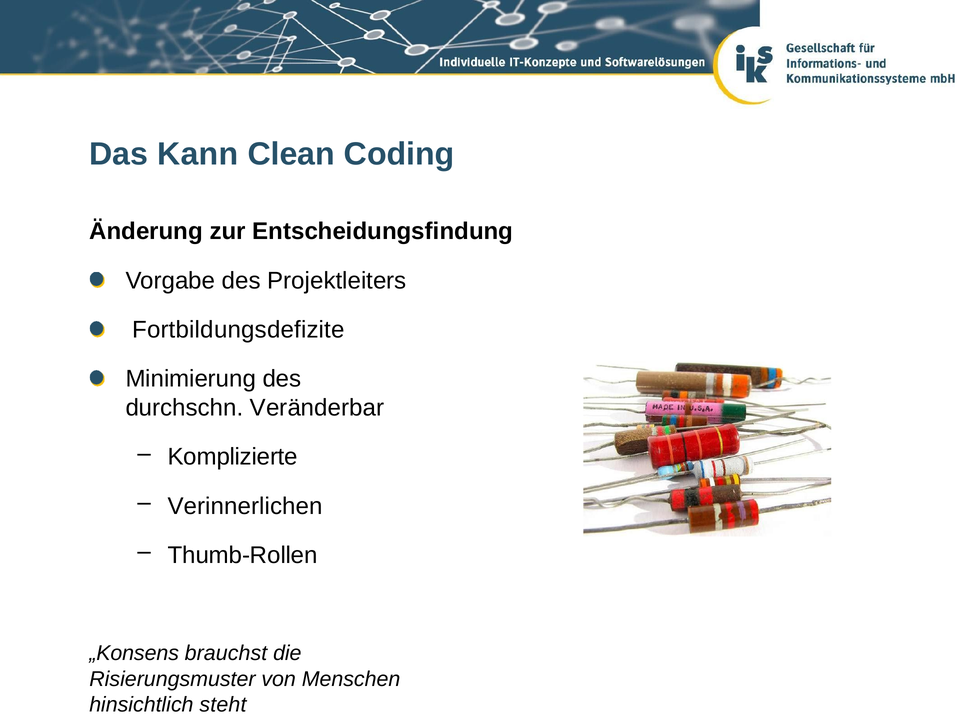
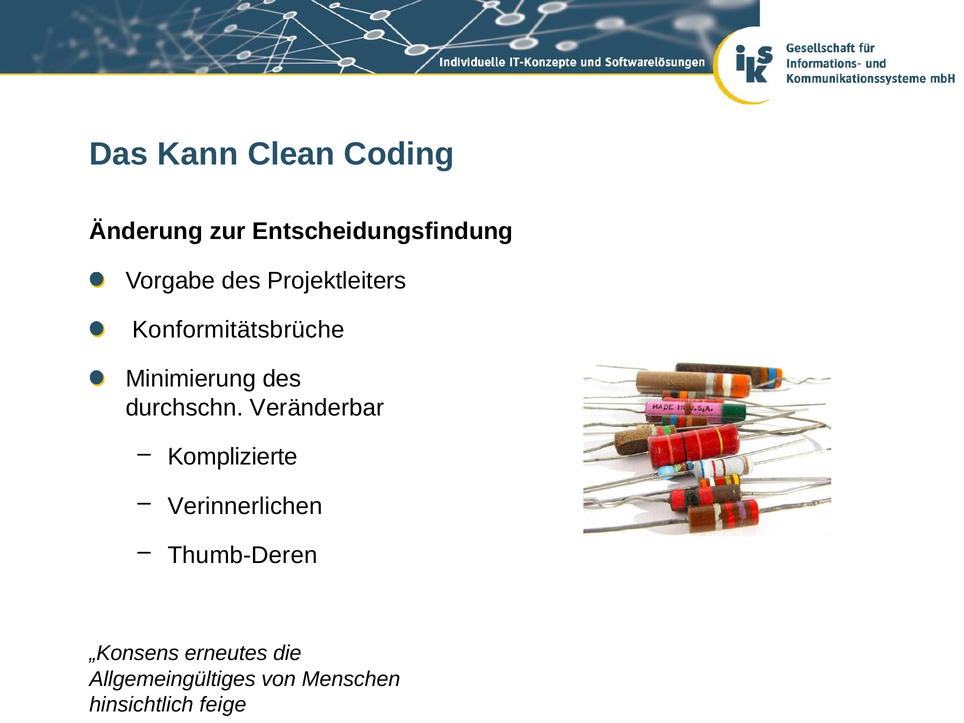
Fortbildungsdefizite: Fortbildungsdefizite -> Konformitätsbrüche
Thumb-Rollen: Thumb-Rollen -> Thumb-Deren
brauchst: brauchst -> erneutes
Risierungsmuster: Risierungsmuster -> Allgemeingültiges
steht: steht -> feige
